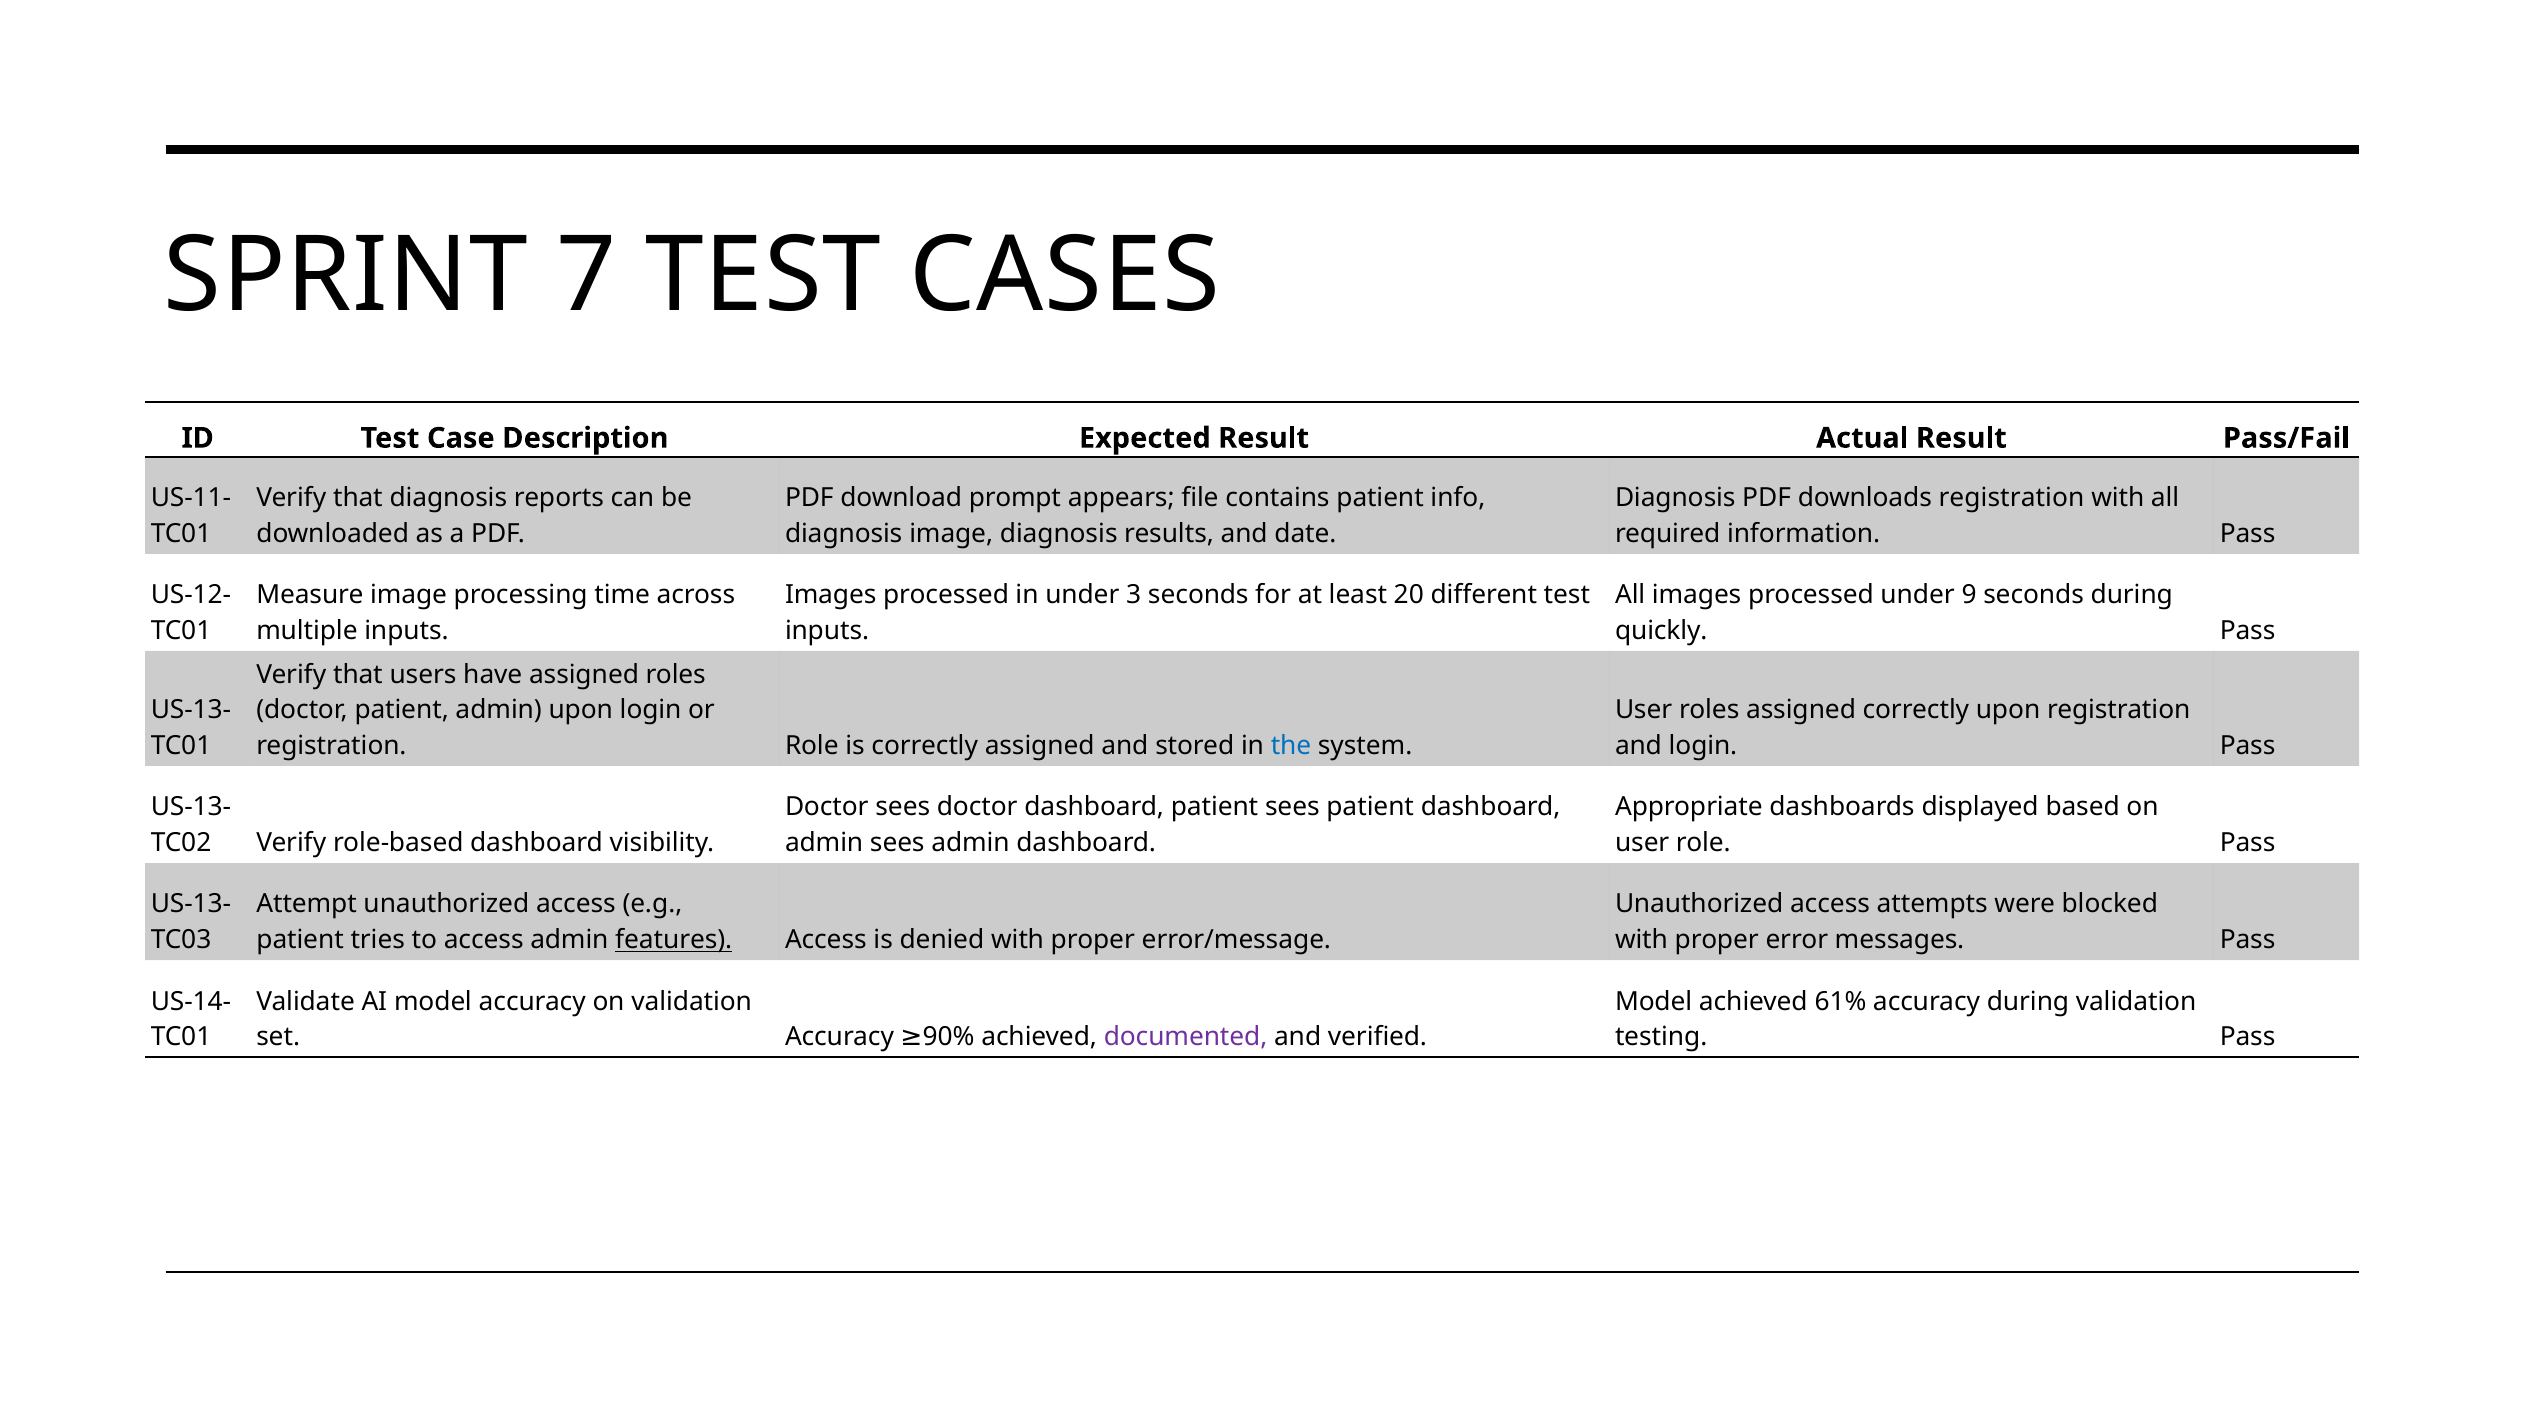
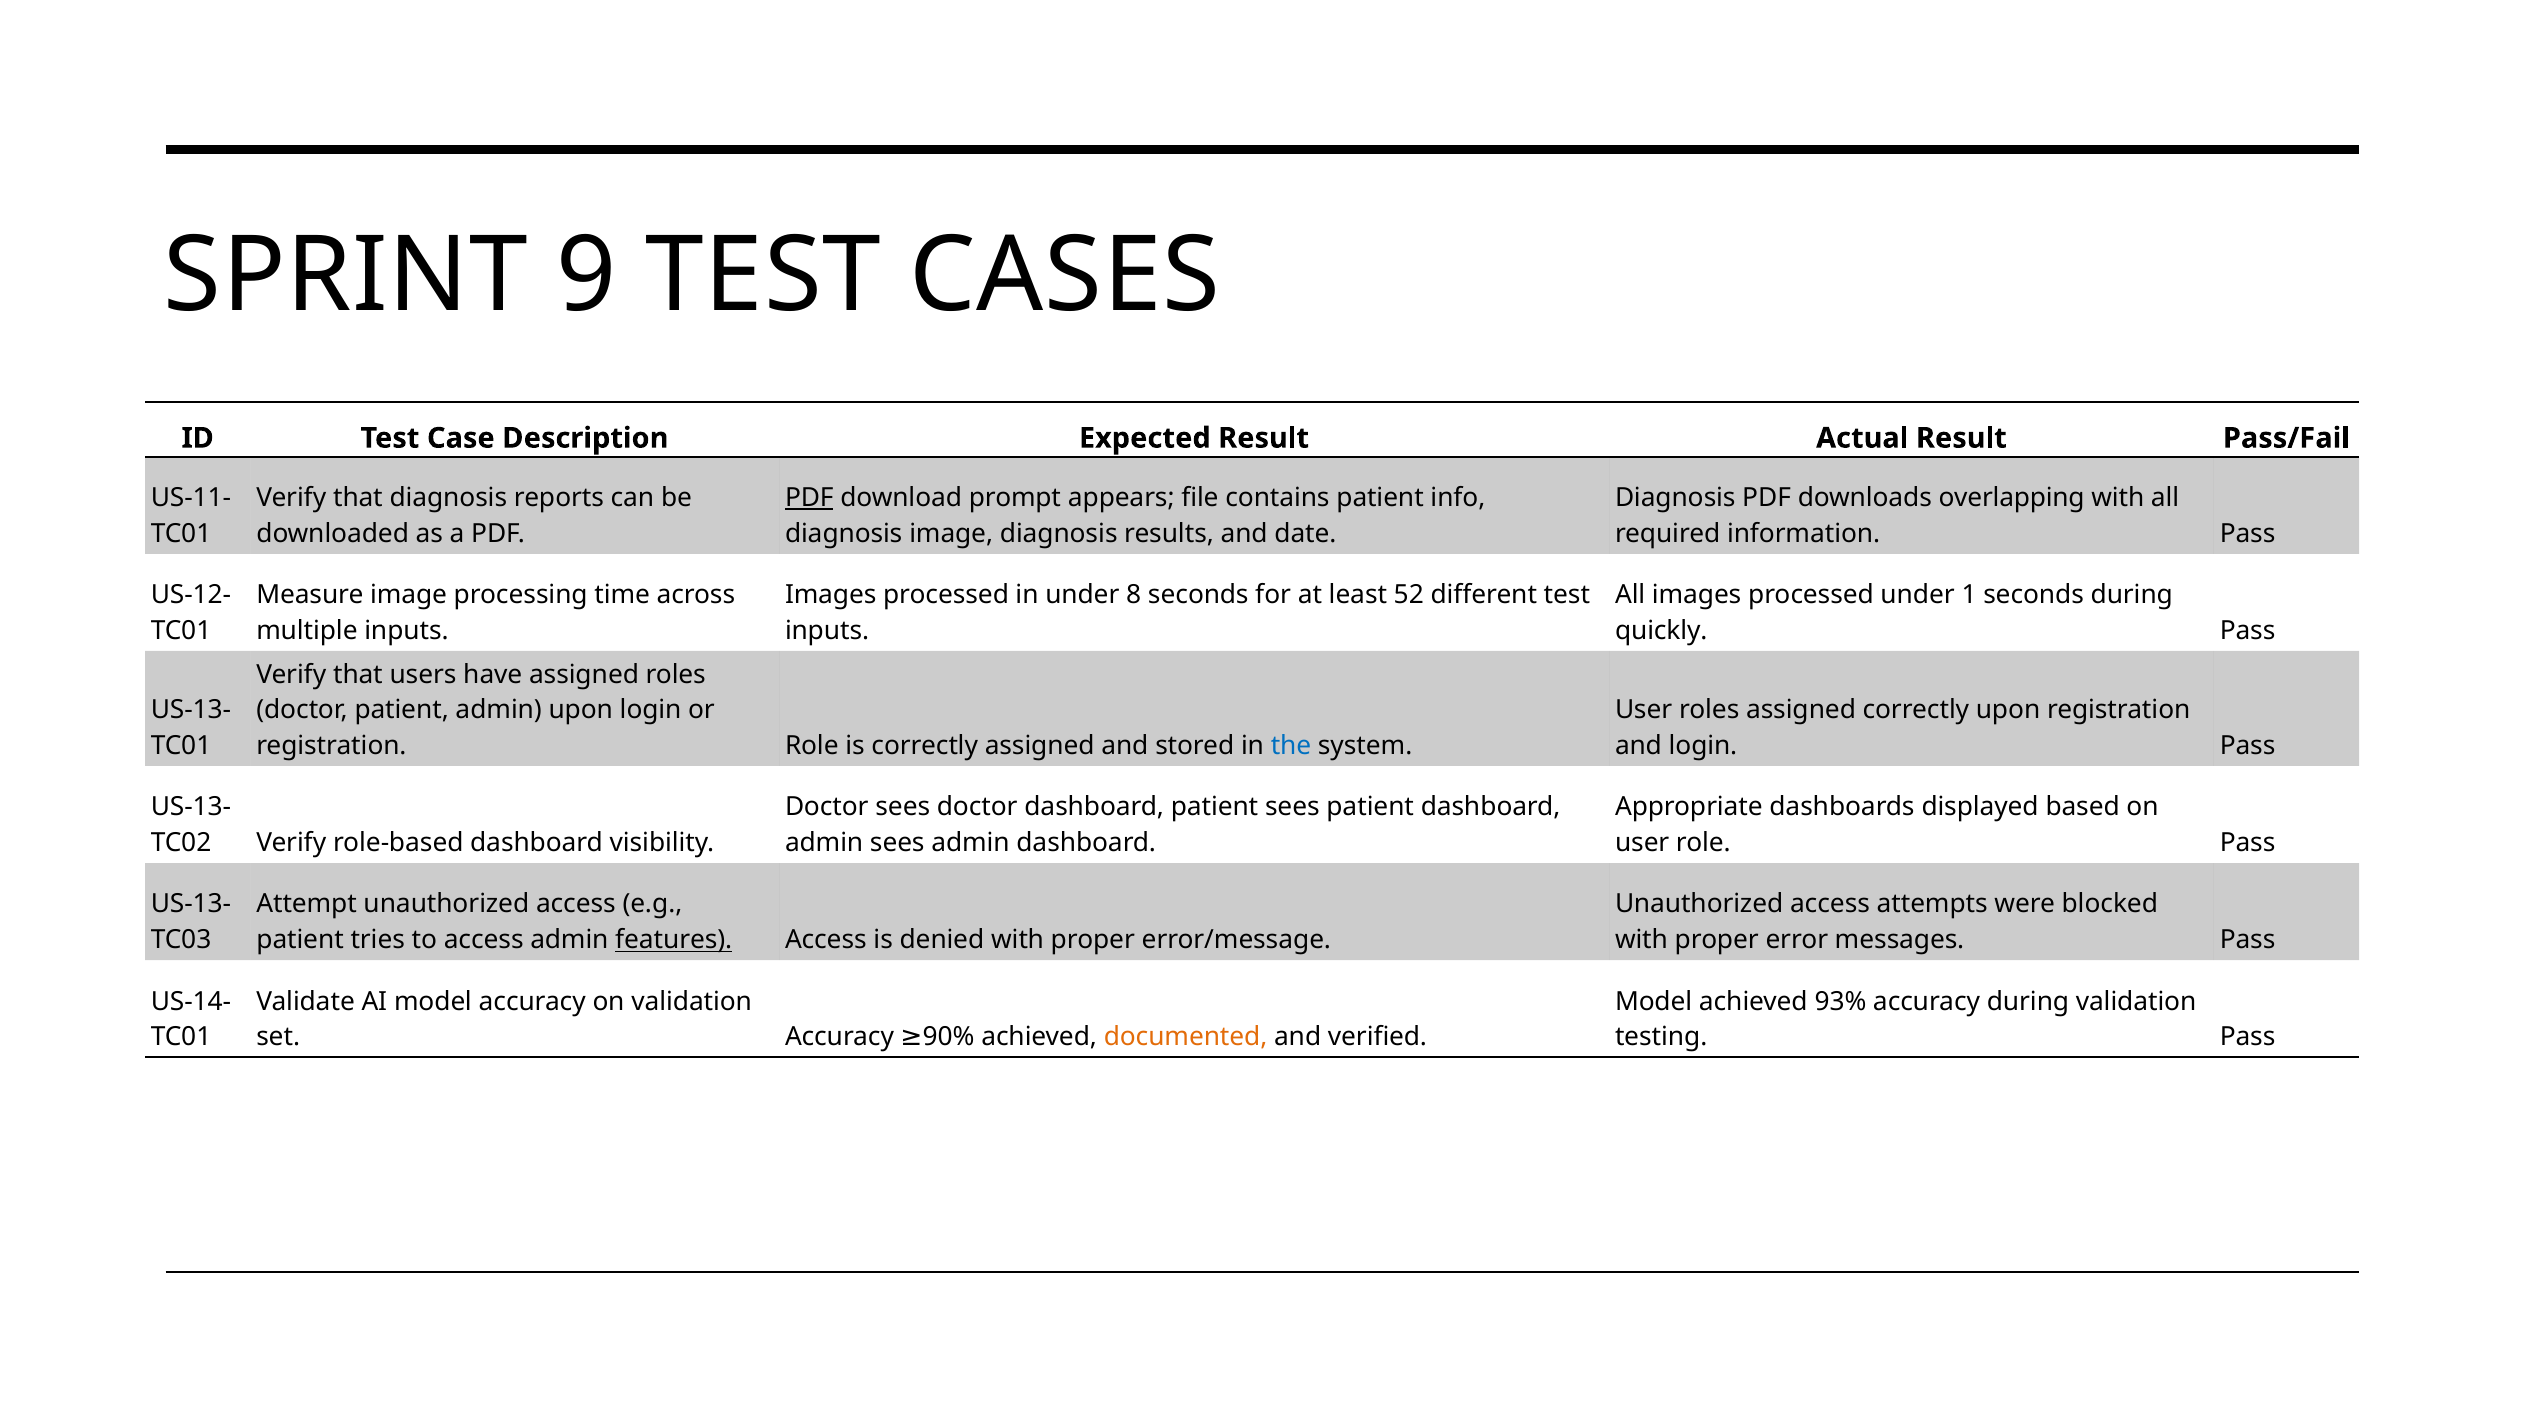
7: 7 -> 9
PDF at (809, 498) underline: none -> present
downloads registration: registration -> overlapping
3: 3 -> 8
20: 20 -> 52
9: 9 -> 1
61%: 61% -> 93%
documented colour: purple -> orange
